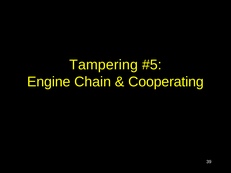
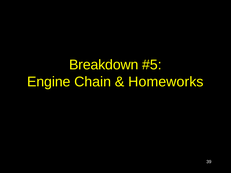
Tampering: Tampering -> Breakdown
Cooperating: Cooperating -> Homeworks
